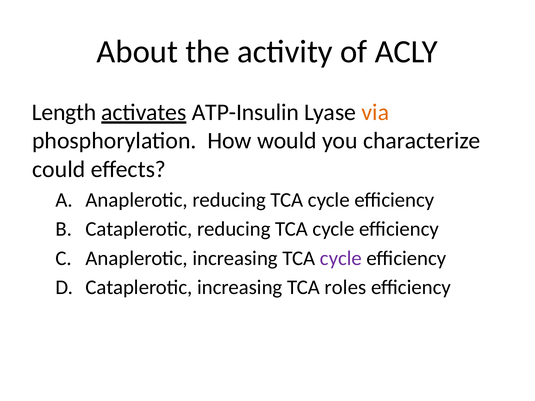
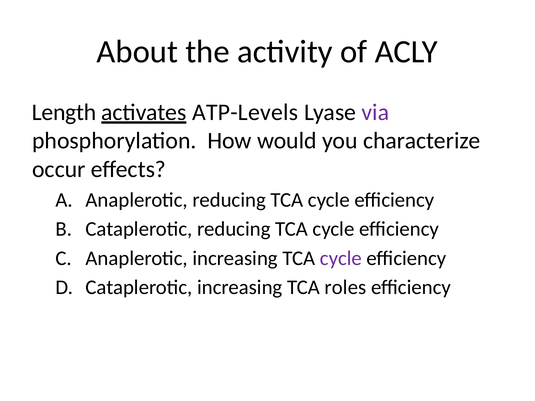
ATP-Insulin: ATP-Insulin -> ATP-Levels
via colour: orange -> purple
could: could -> occur
